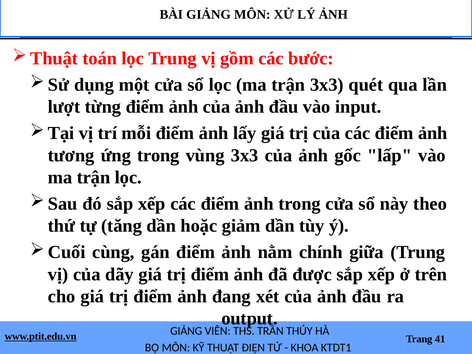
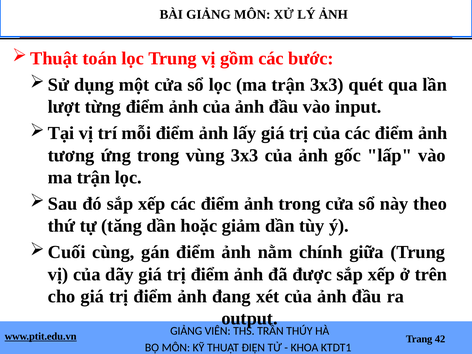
41: 41 -> 42
